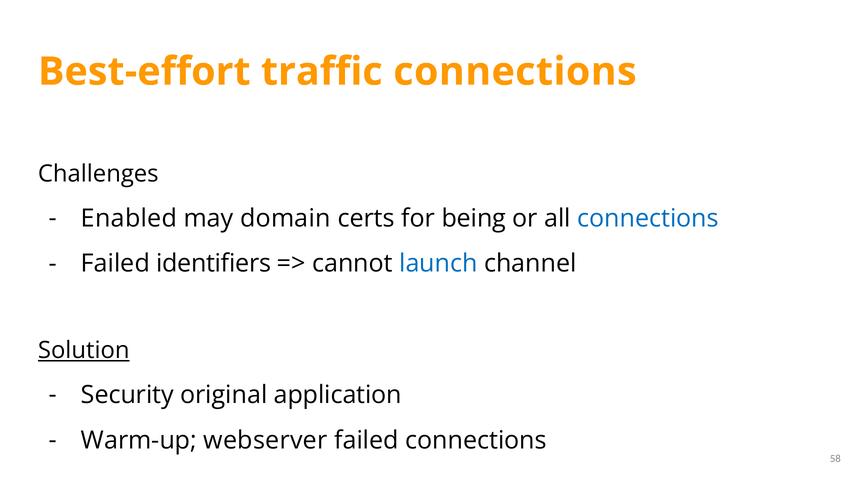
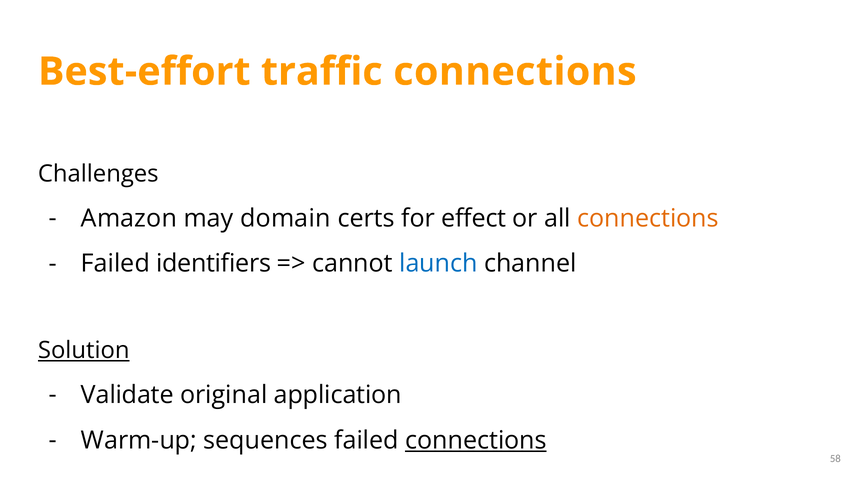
Enabled: Enabled -> Amazon
being: being -> effect
connections at (648, 218) colour: blue -> orange
Security: Security -> Validate
webserver: webserver -> sequences
connections at (476, 440) underline: none -> present
